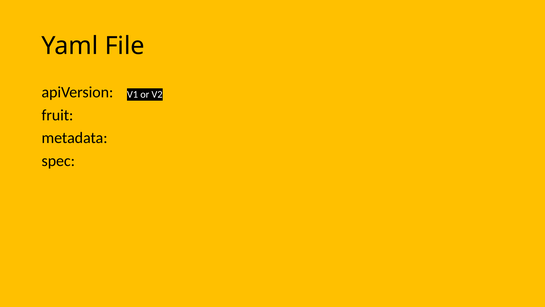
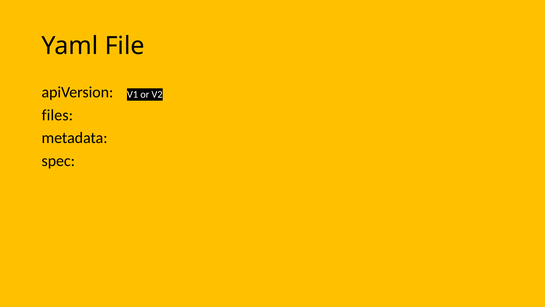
fruit: fruit -> files
